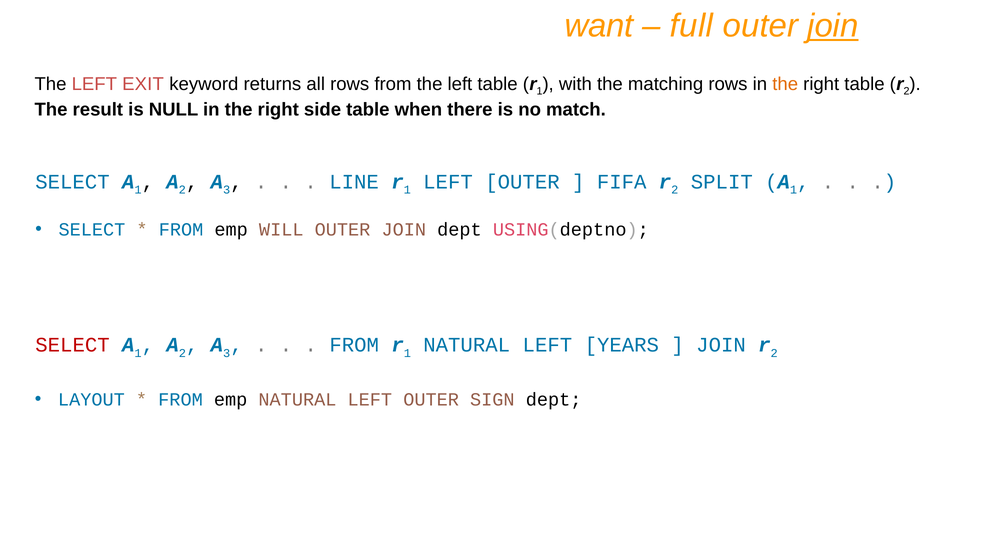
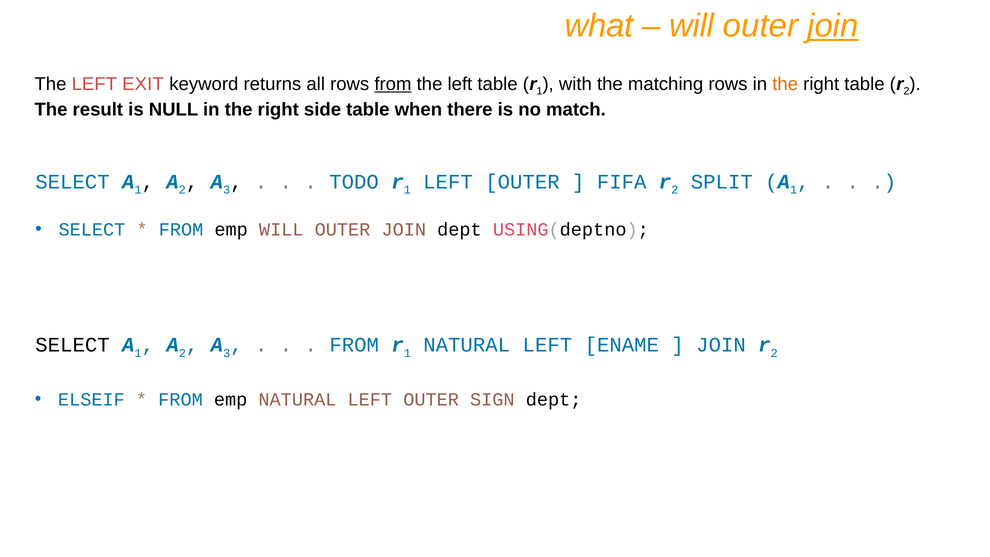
want: want -> what
full at (691, 26): full -> will
from at (393, 84) underline: none -> present
LINE: LINE -> TODO
SELECT at (73, 345) colour: red -> black
YEARS: YEARS -> ENAME
LAYOUT: LAYOUT -> ELSEIF
